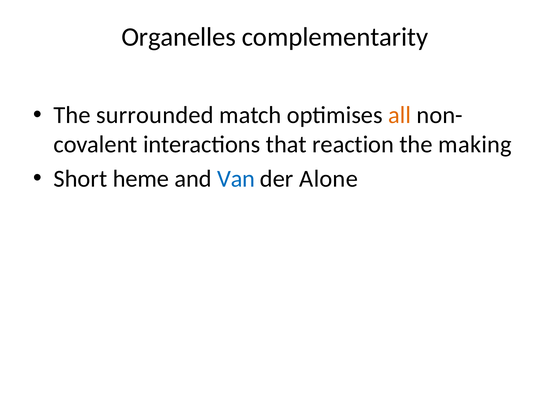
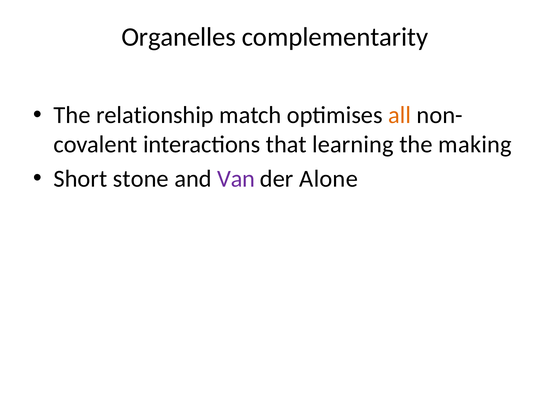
surrounded: surrounded -> relationship
reaction: reaction -> learning
heme: heme -> stone
Van colour: blue -> purple
